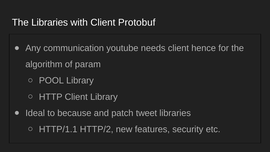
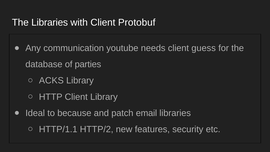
hence: hence -> guess
algorithm: algorithm -> database
param: param -> parties
POOL: POOL -> ACKS
tweet: tweet -> email
